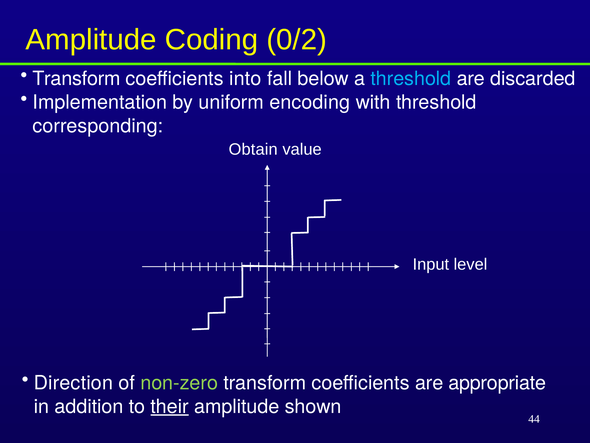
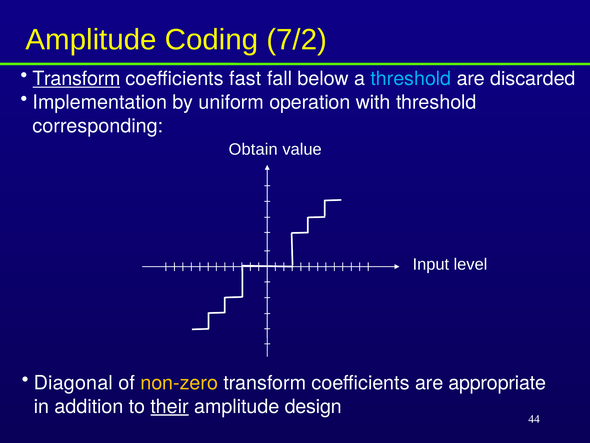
0/2: 0/2 -> 7/2
Transform at (76, 79) underline: none -> present
into: into -> fast
encoding: encoding -> operation
Direction: Direction -> Diagonal
non-zero colour: light green -> yellow
shown: shown -> design
